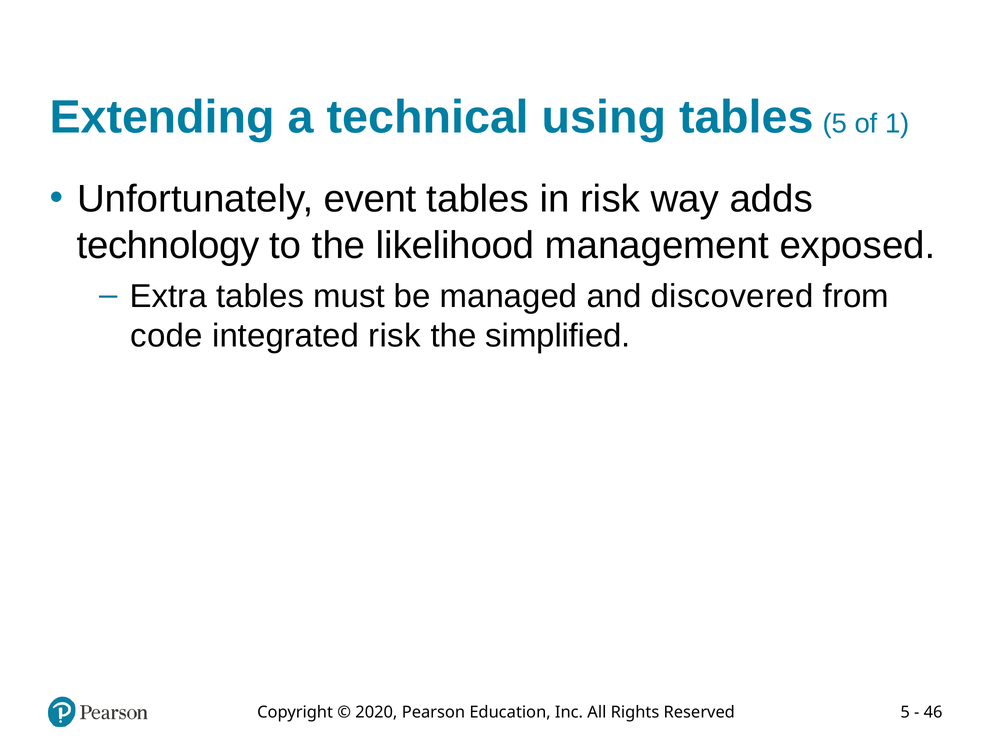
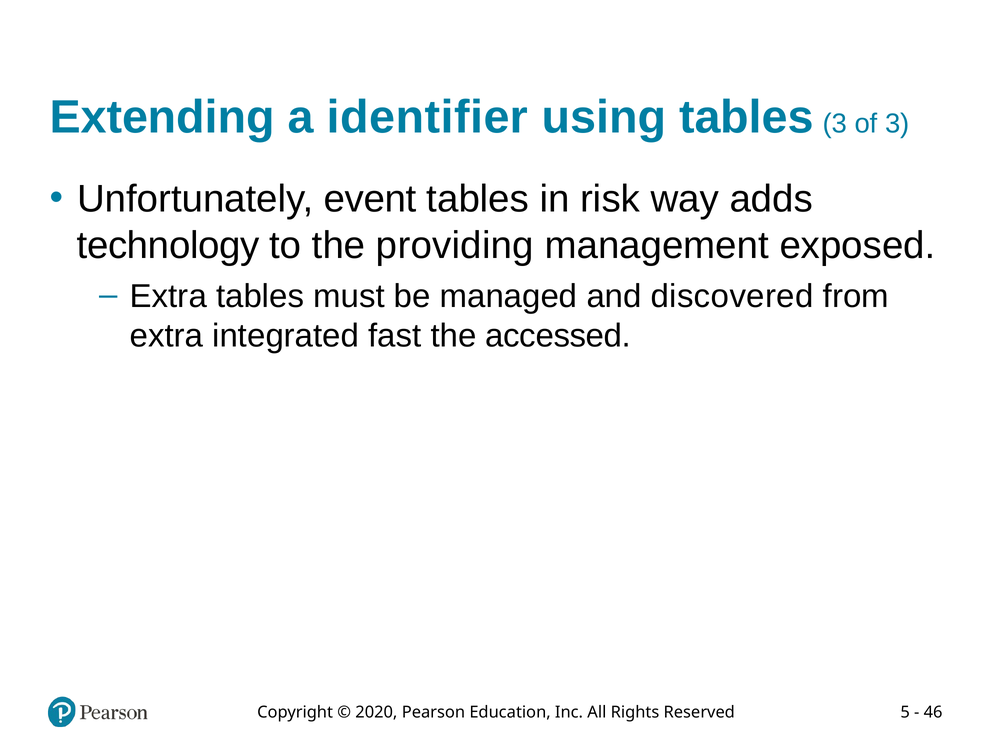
technical: technical -> identifier
tables 5: 5 -> 3
of 1: 1 -> 3
likelihood: likelihood -> providing
code at (166, 336): code -> extra
integrated risk: risk -> fast
simplified: simplified -> accessed
